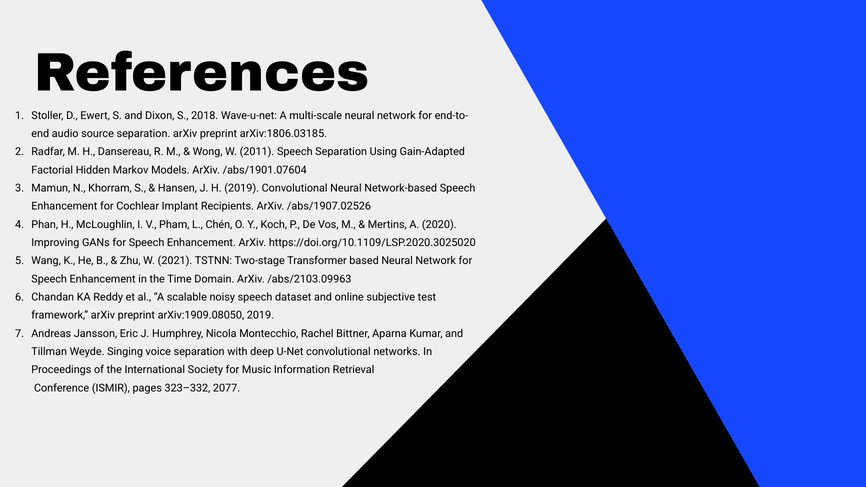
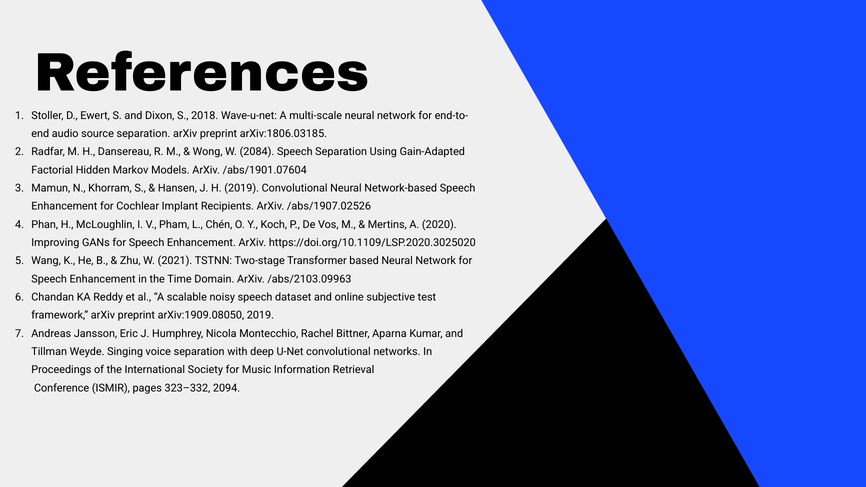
2011: 2011 -> 2084
2077: 2077 -> 2094
